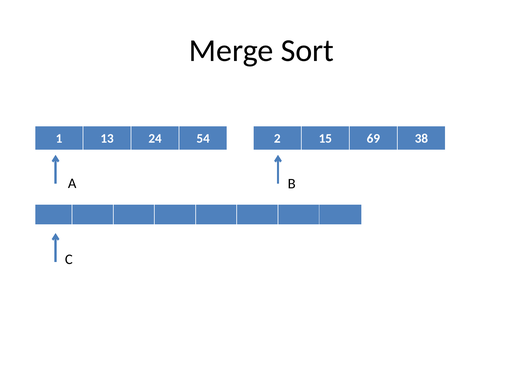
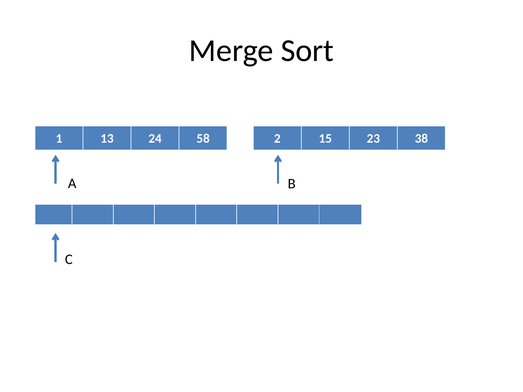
54: 54 -> 58
69: 69 -> 23
